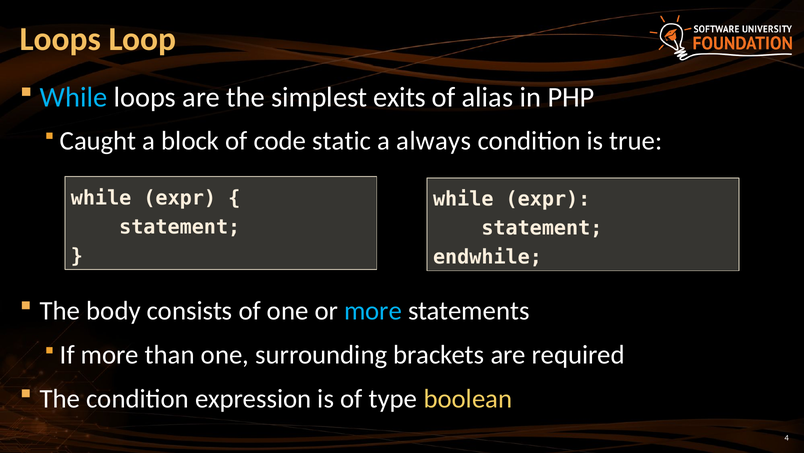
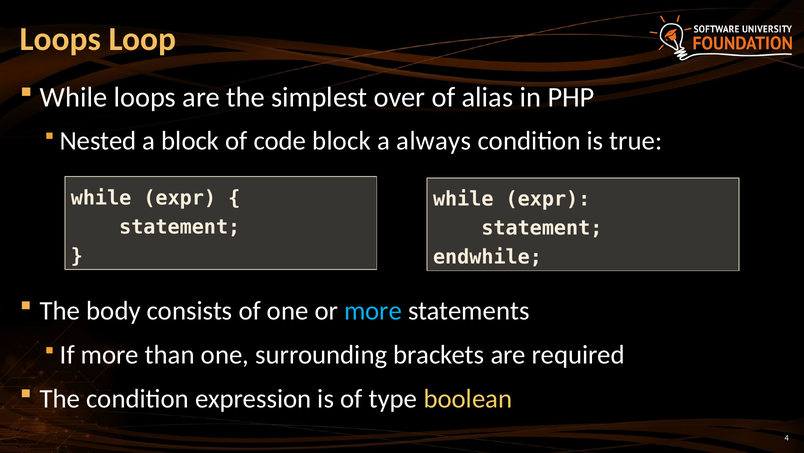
While at (73, 97) colour: light blue -> white
exits: exits -> over
Caught: Caught -> Nested
code static: static -> block
